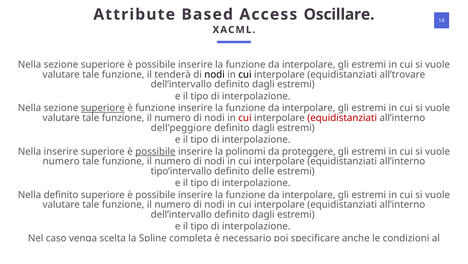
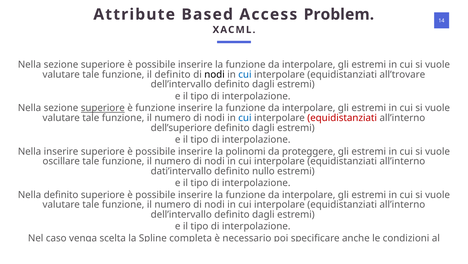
Oscillare: Oscillare -> Problem
il tenderà: tenderà -> definito
cui at (245, 74) colour: black -> blue
cui at (245, 118) colour: red -> blue
dell’peggiore: dell’peggiore -> dell’superiore
possibile at (155, 151) underline: present -> none
numero at (61, 161): numero -> oscillare
tipo’intervallo: tipo’intervallo -> dati’intervallo
delle: delle -> nullo
